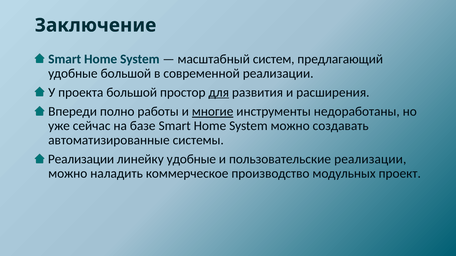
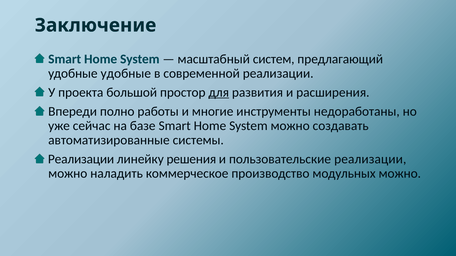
удобные большой: большой -> удобные
многие underline: present -> none
линейку удобные: удобные -> решения
модульных проект: проект -> можно
